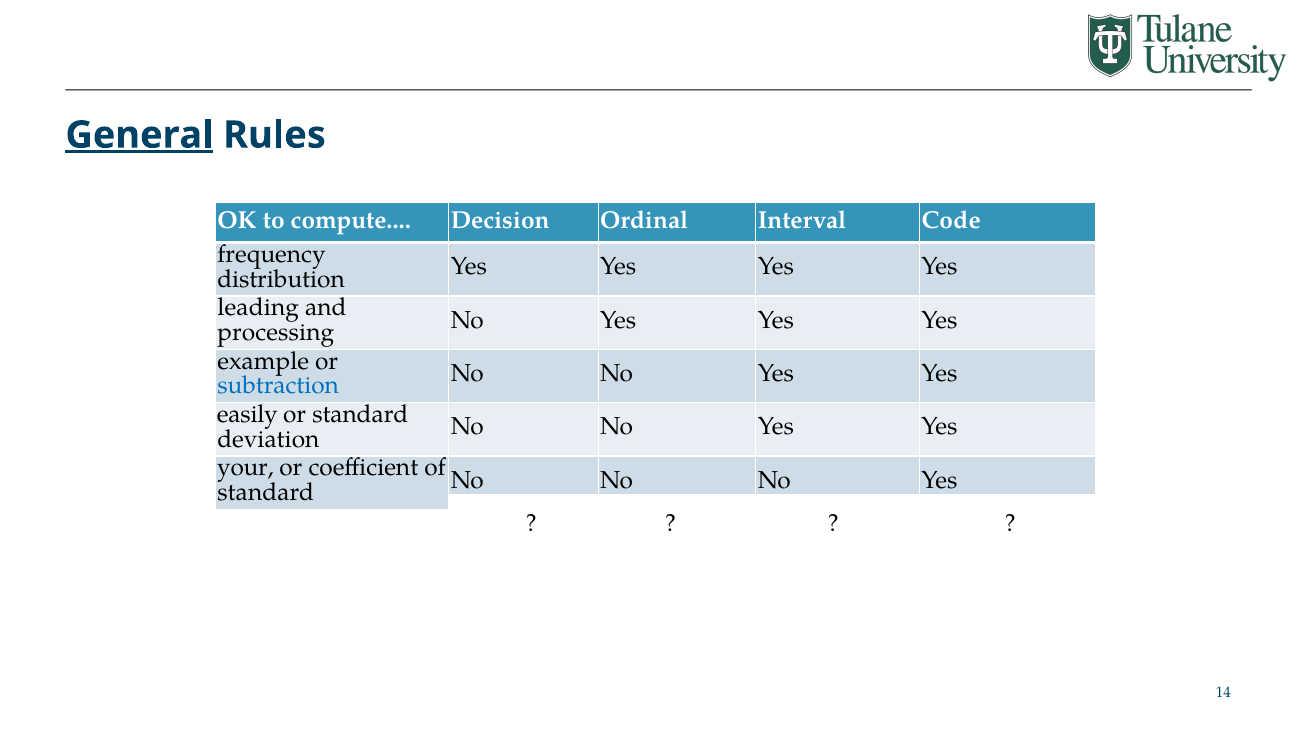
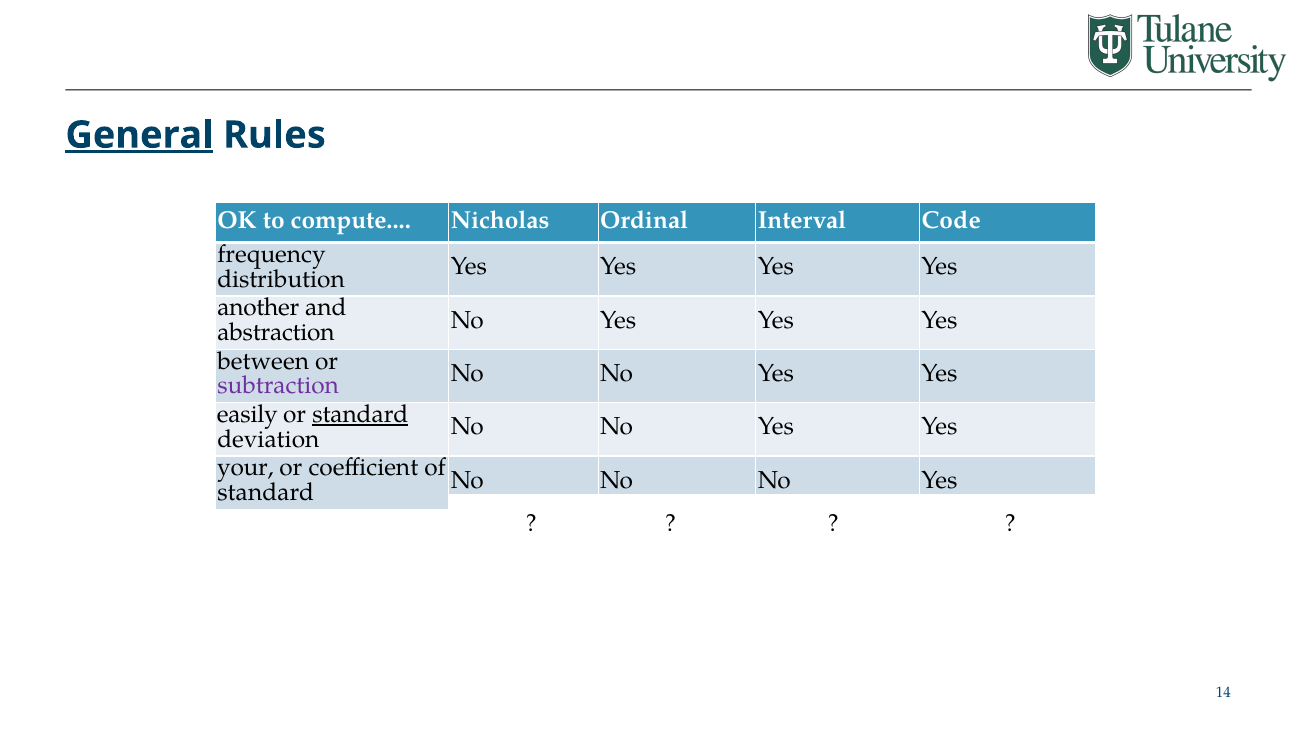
Decision: Decision -> Nicholas
leading: leading -> another
processing: processing -> abstraction
example: example -> between
subtraction colour: blue -> purple
standard at (360, 414) underline: none -> present
